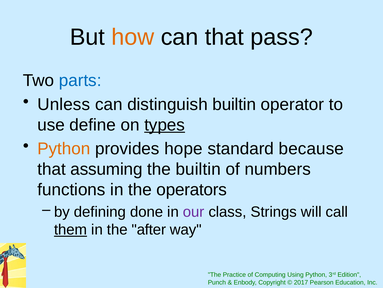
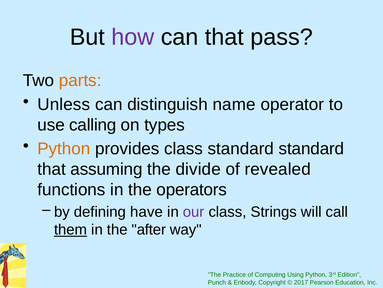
how colour: orange -> purple
parts colour: blue -> orange
distinguish builtin: builtin -> name
define: define -> calling
types underline: present -> none
provides hope: hope -> class
standard because: because -> standard
the builtin: builtin -> divide
numbers: numbers -> revealed
done: done -> have
